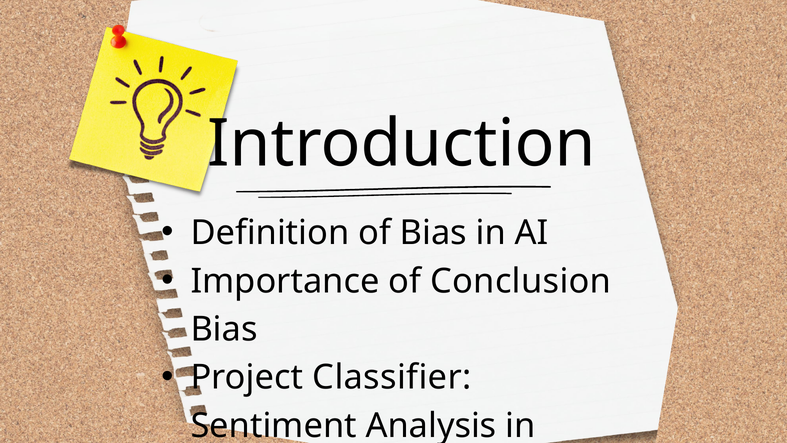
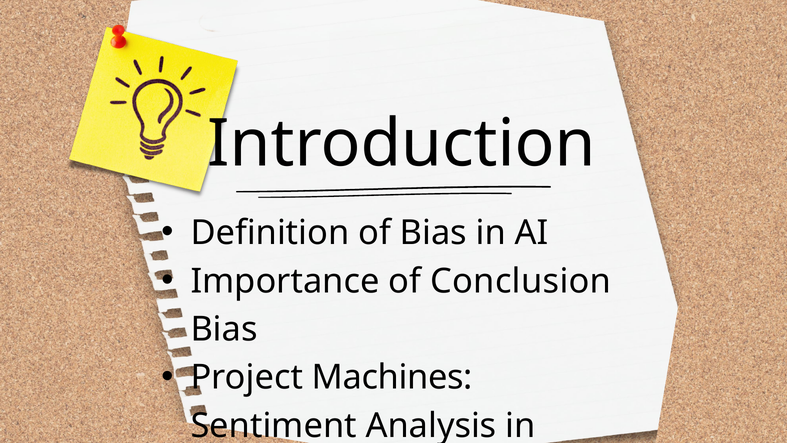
Classifier: Classifier -> Machines
